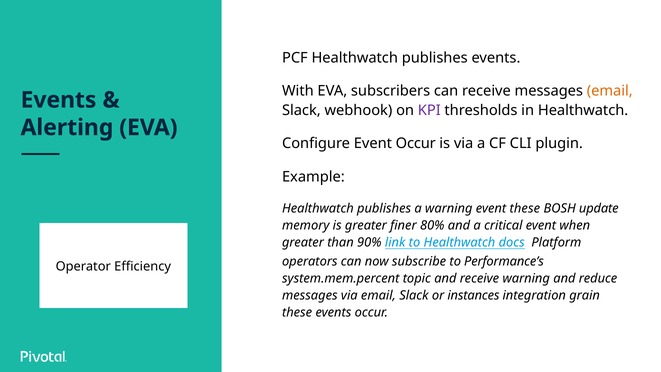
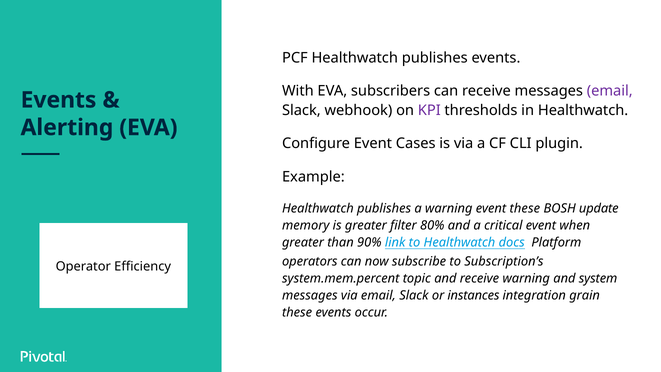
email at (610, 91) colour: orange -> purple
Event Occur: Occur -> Cases
finer: finer -> filter
Performance’s: Performance’s -> Subscription’s
reduce: reduce -> system
